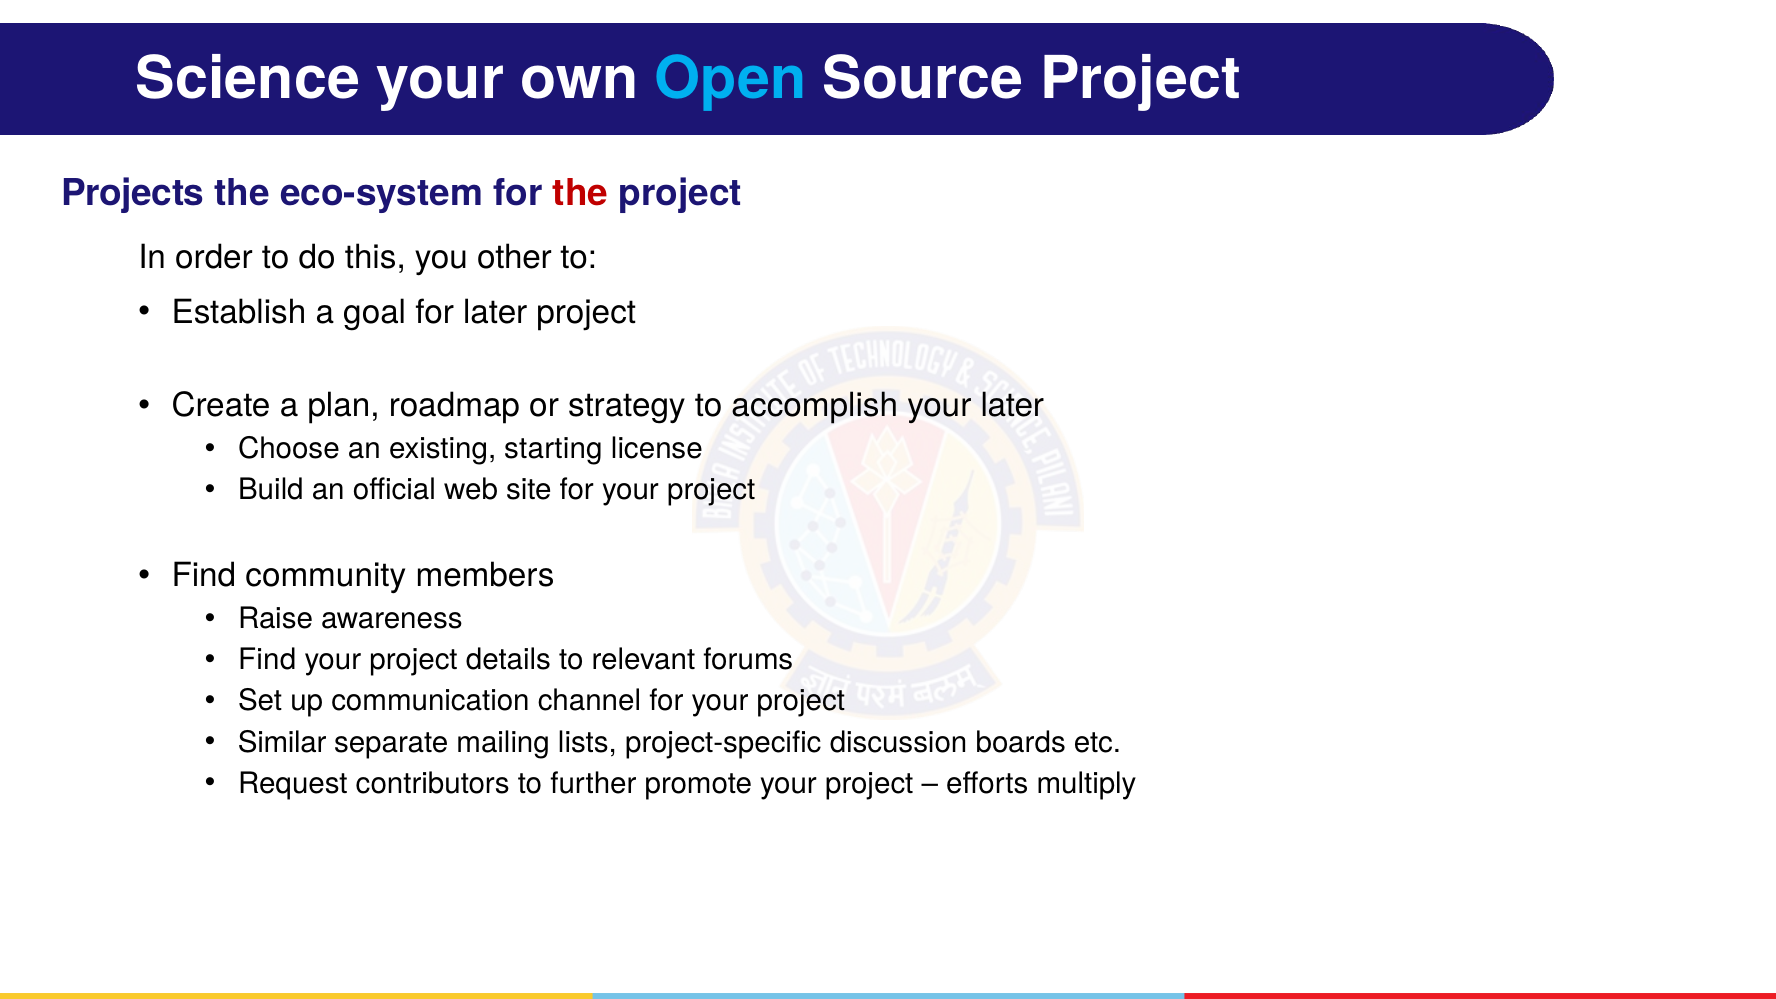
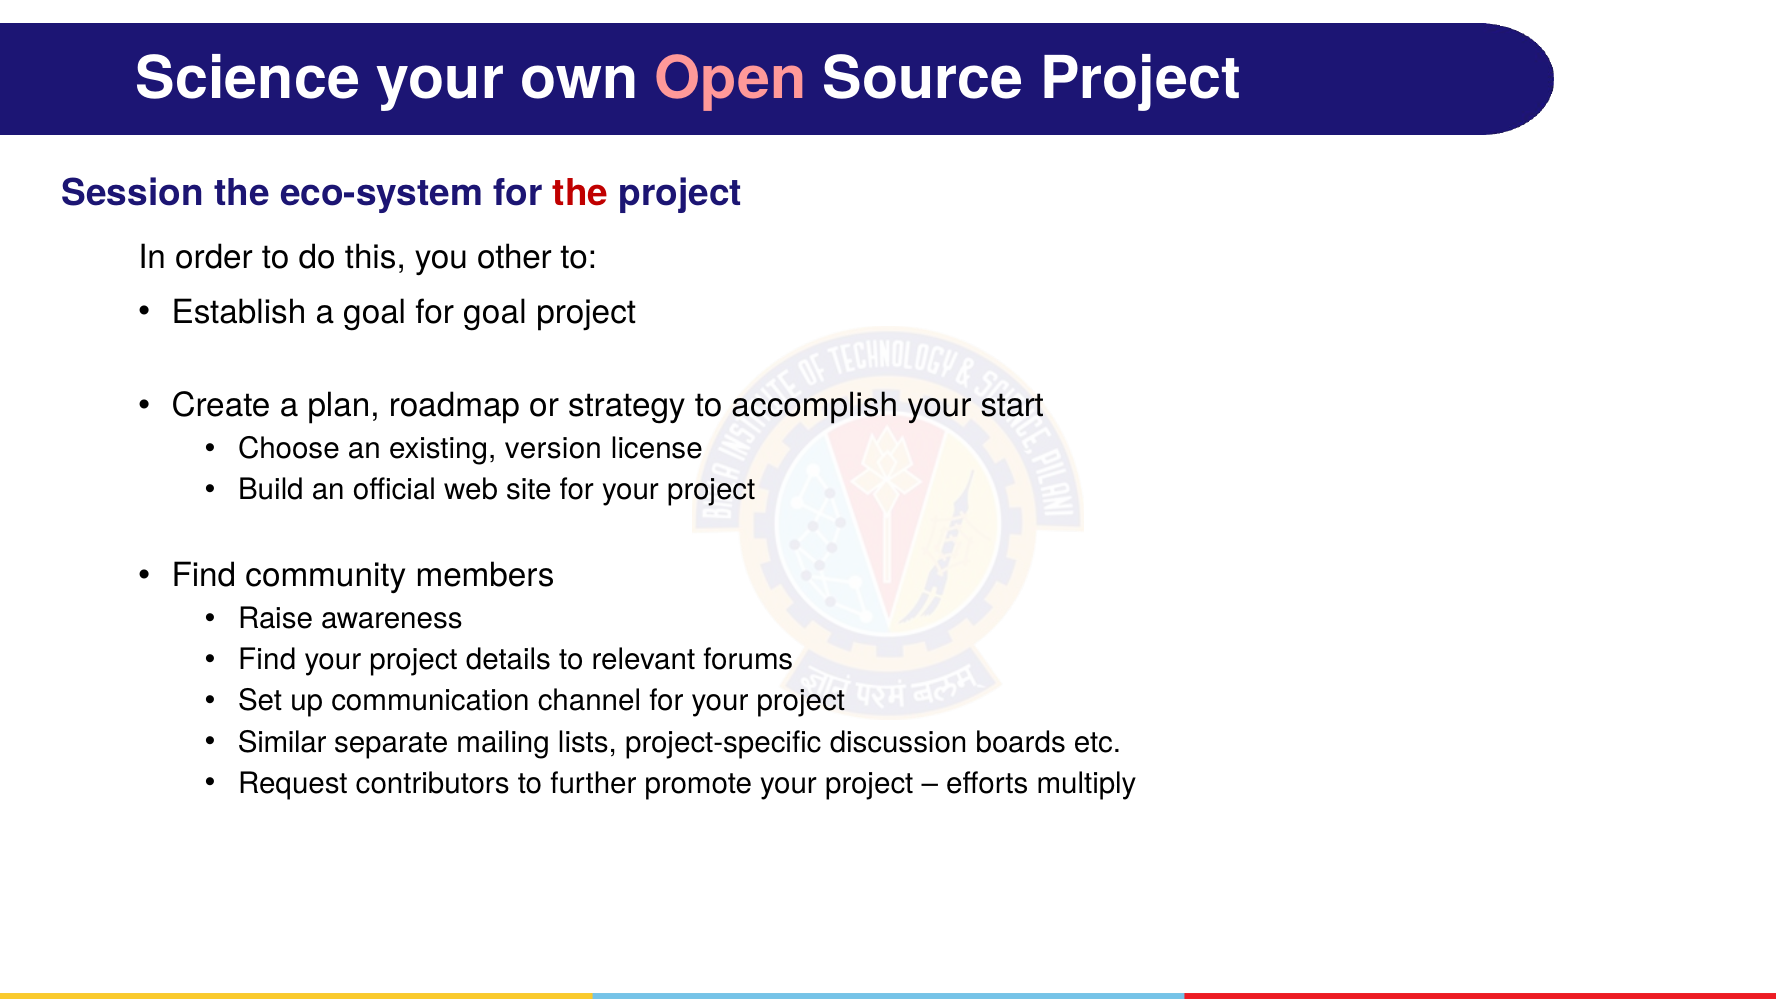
Open colour: light blue -> pink
Projects: Projects -> Session
for later: later -> goal
your later: later -> start
starting: starting -> version
